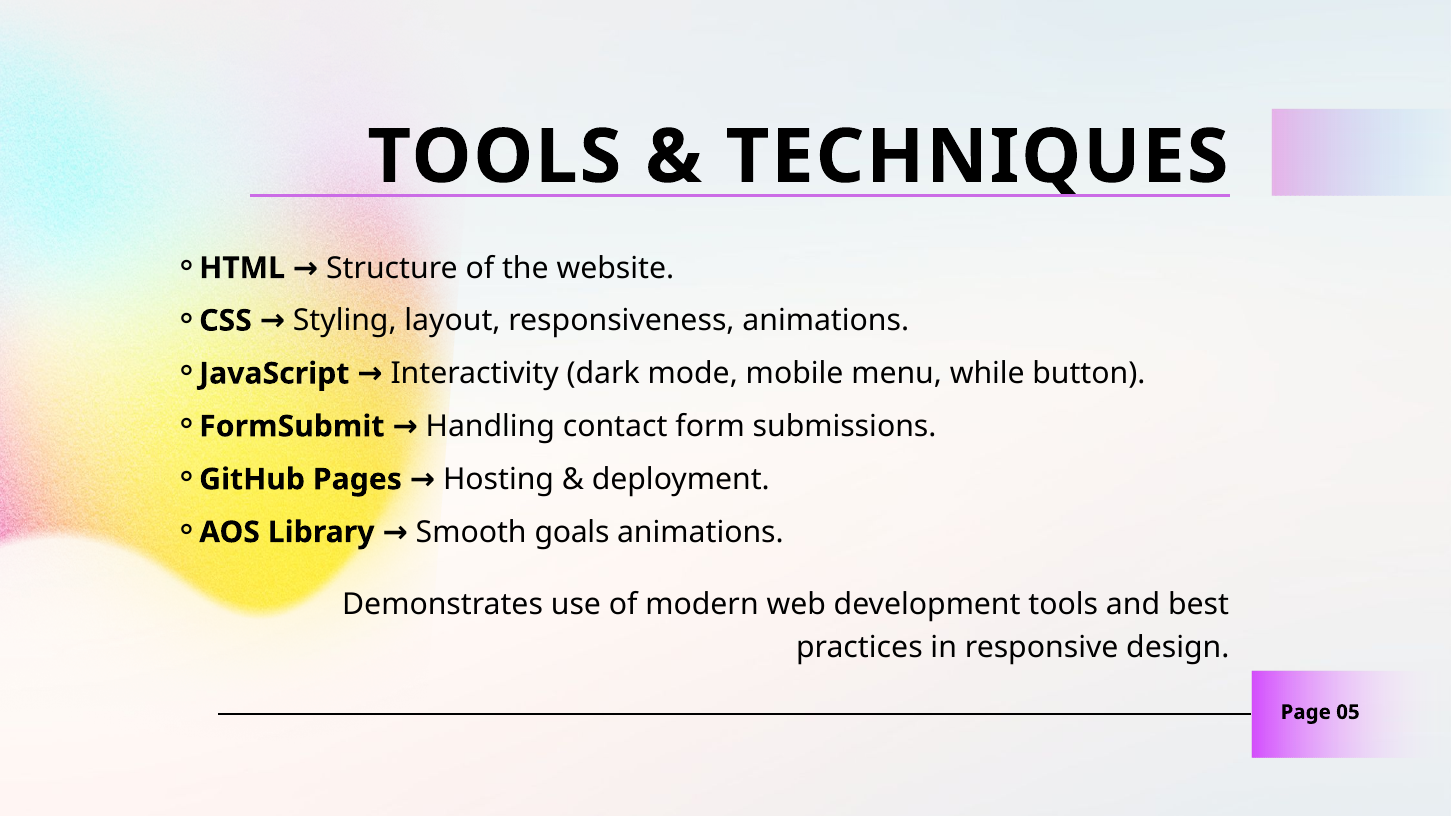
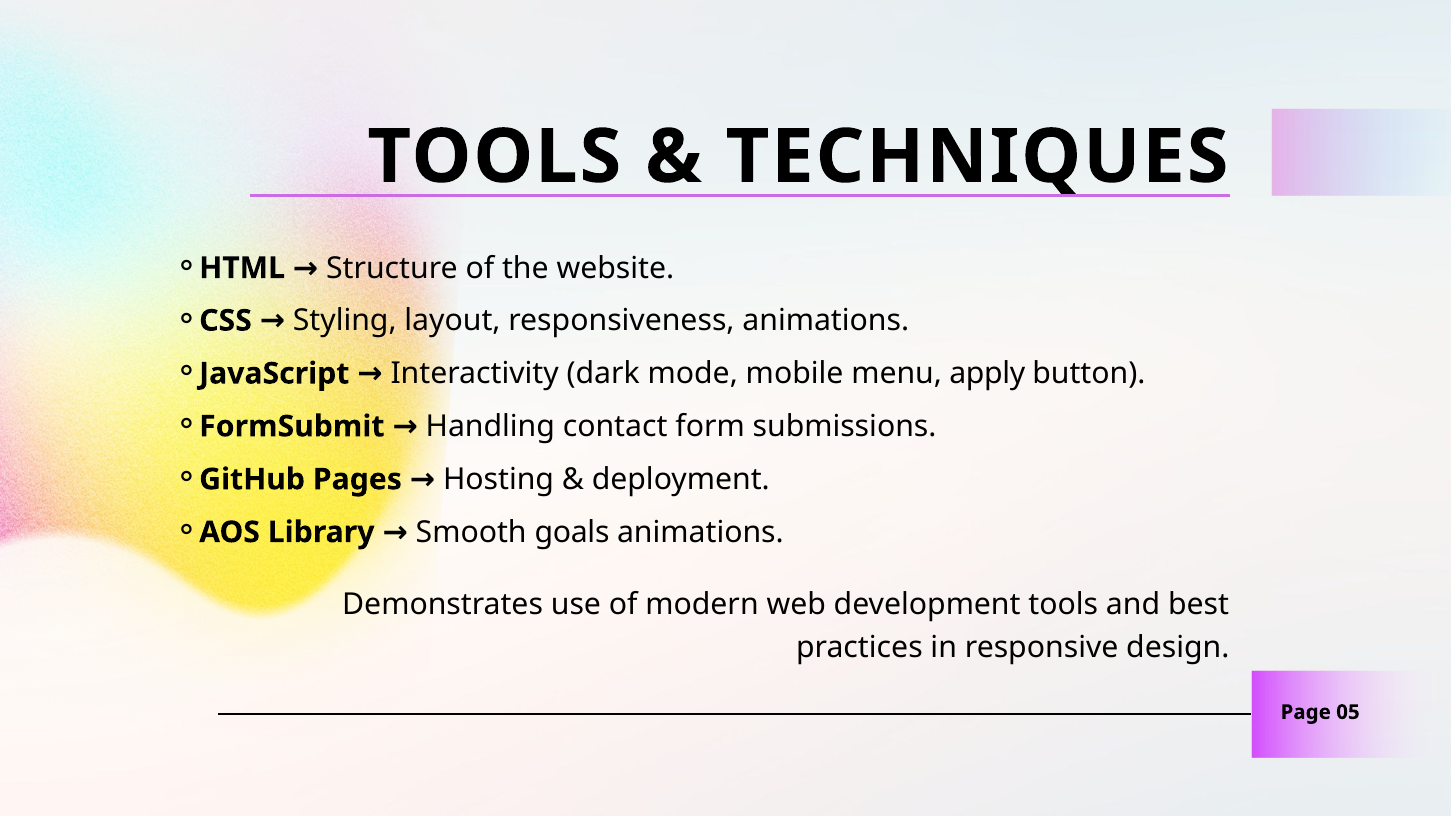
while: while -> apply
